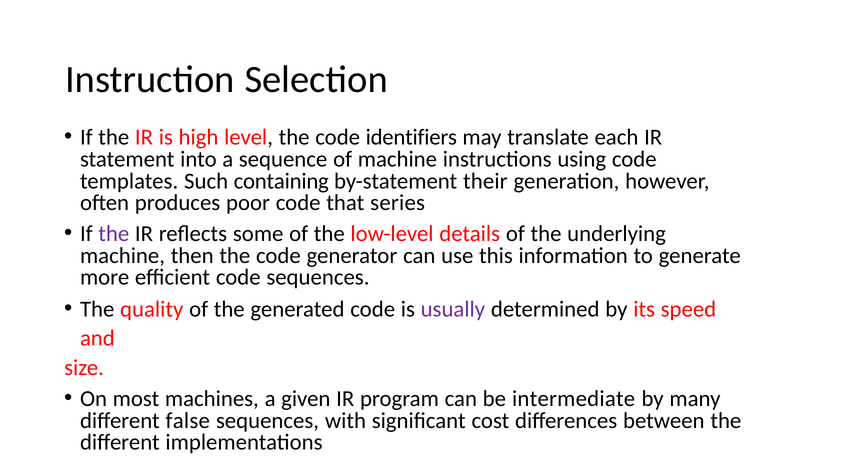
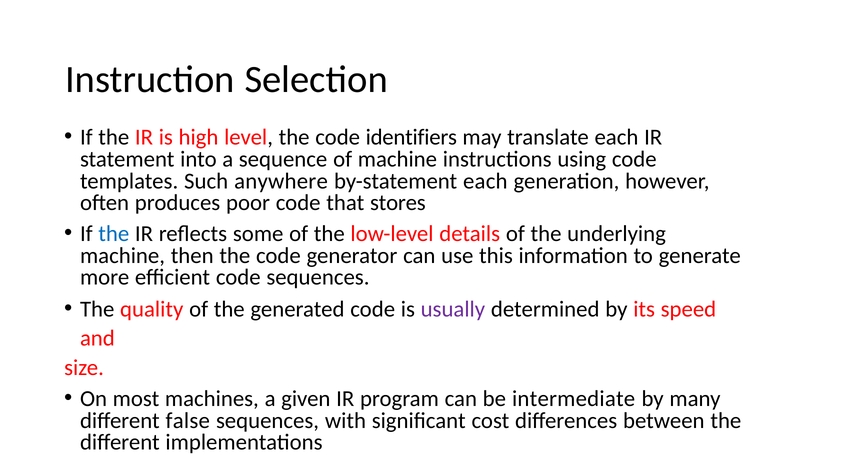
containing: containing -> anywhere
by-statement their: their -> each
series: series -> stores
the at (114, 233) colour: purple -> blue
